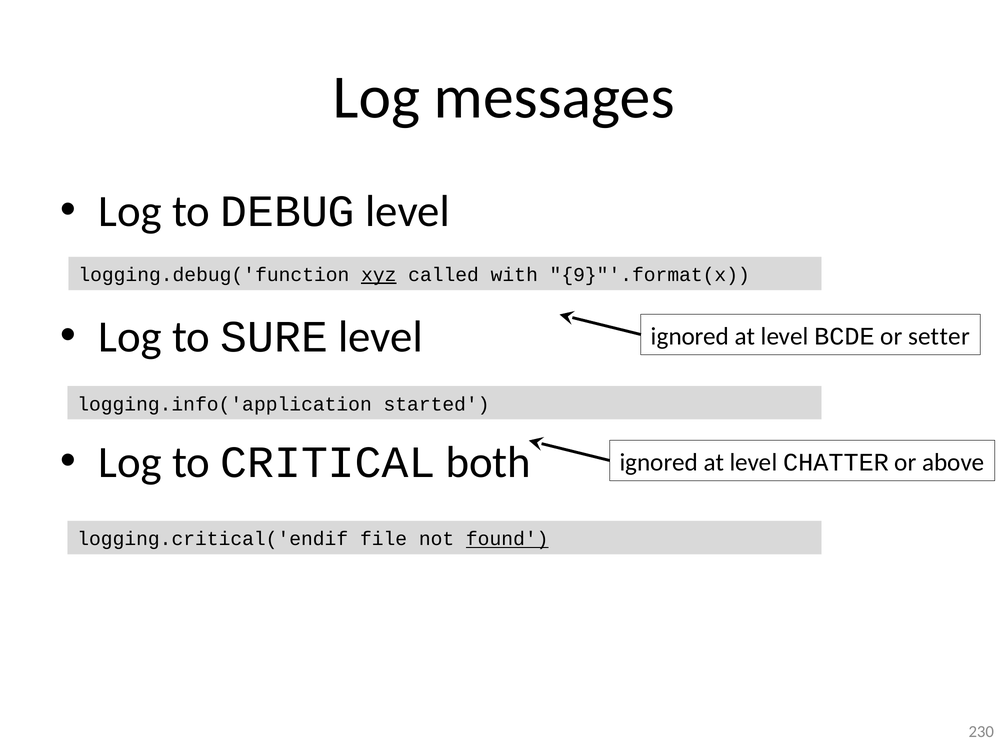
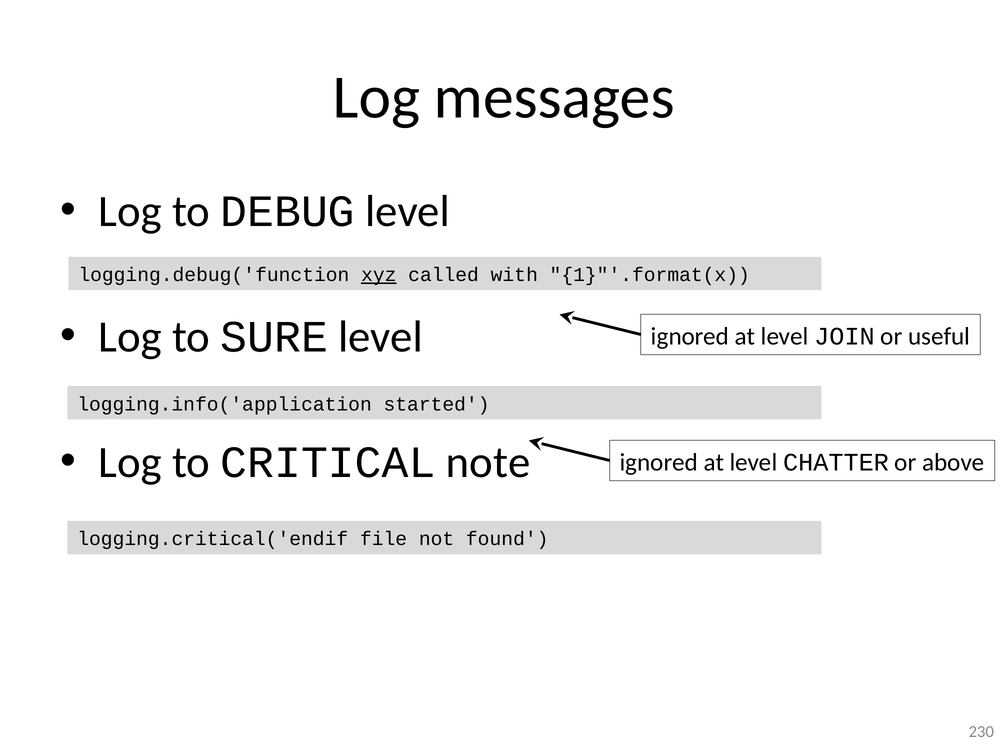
9}"'.format(x: 9}"'.format(x -> 1}"'.format(x
BCDE: BCDE -> JOIN
setter: setter -> useful
both: both -> note
found underline: present -> none
